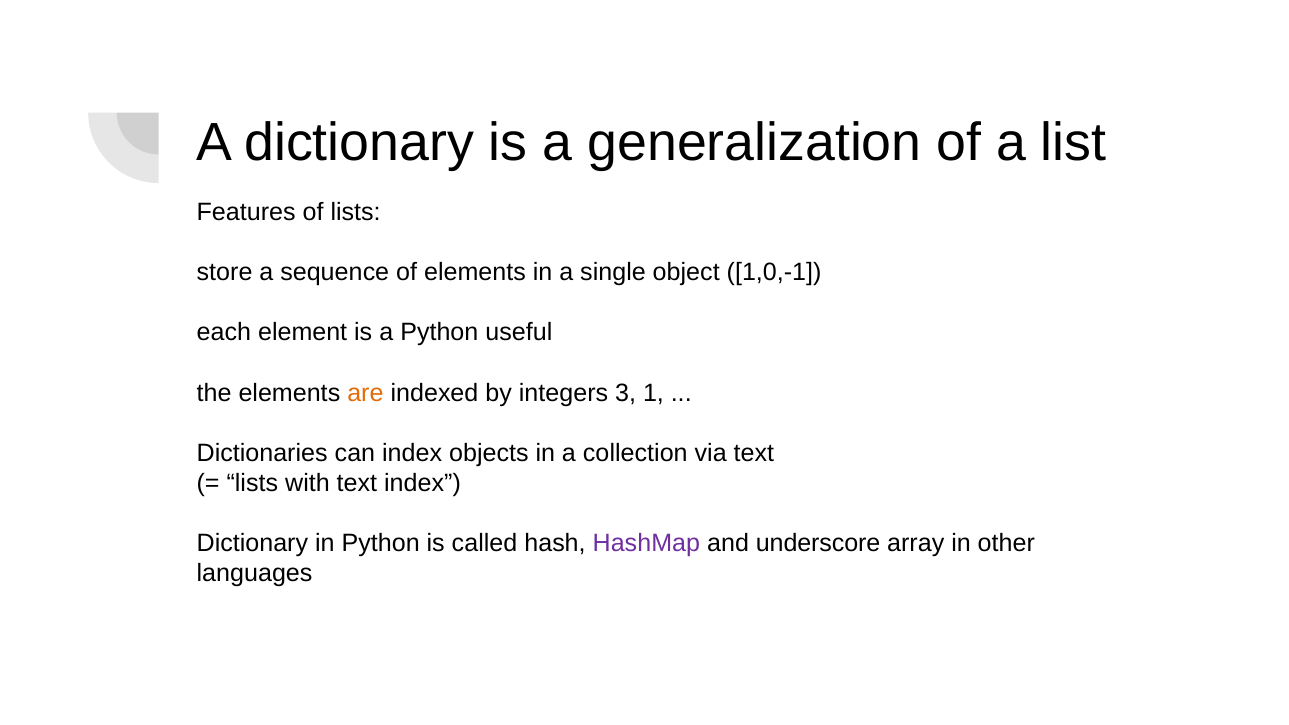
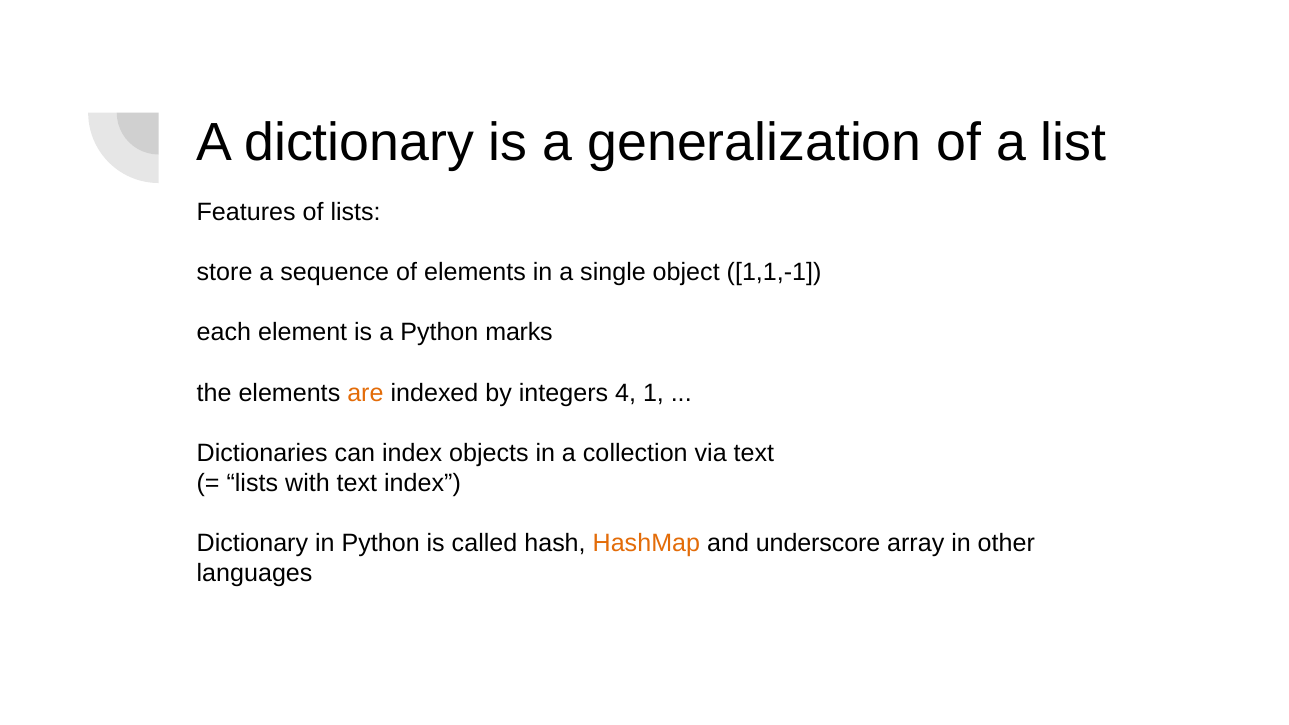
1,0,-1: 1,0,-1 -> 1,1,-1
useful: useful -> marks
3: 3 -> 4
HashMap colour: purple -> orange
